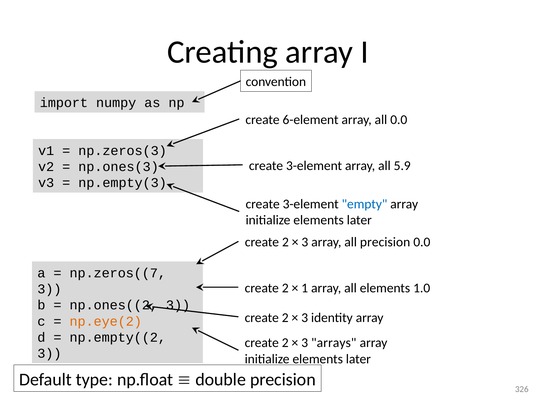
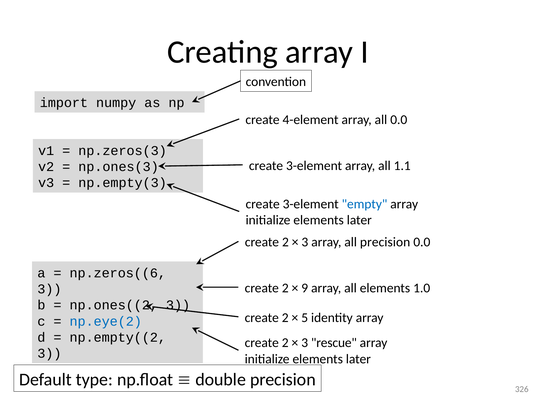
6-element: 6-element -> 4-element
5.9: 5.9 -> 1.1
np.zeros((7: np.zeros((7 -> np.zeros((6
1: 1 -> 9
3 at (305, 318): 3 -> 5
np.eye(2 colour: orange -> blue
arrays: arrays -> rescue
